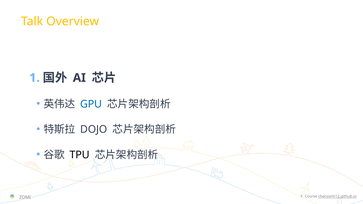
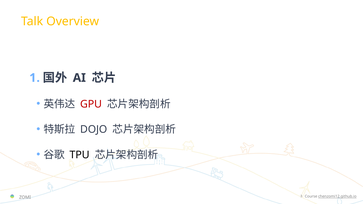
GPU colour: blue -> red
